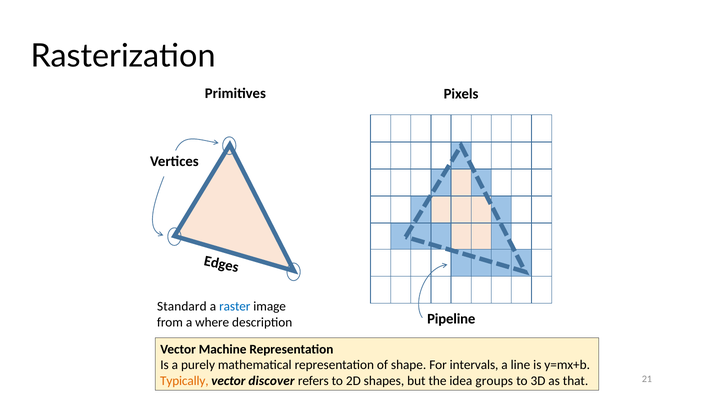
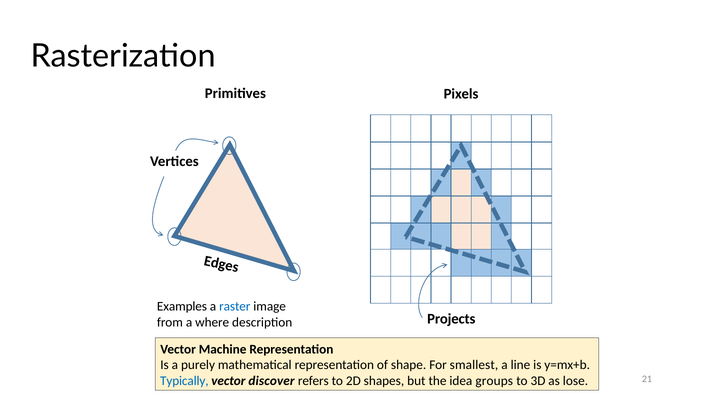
Standard: Standard -> Examples
Pipeline: Pipeline -> Projects
intervals: intervals -> smallest
Typically colour: orange -> blue
that: that -> lose
